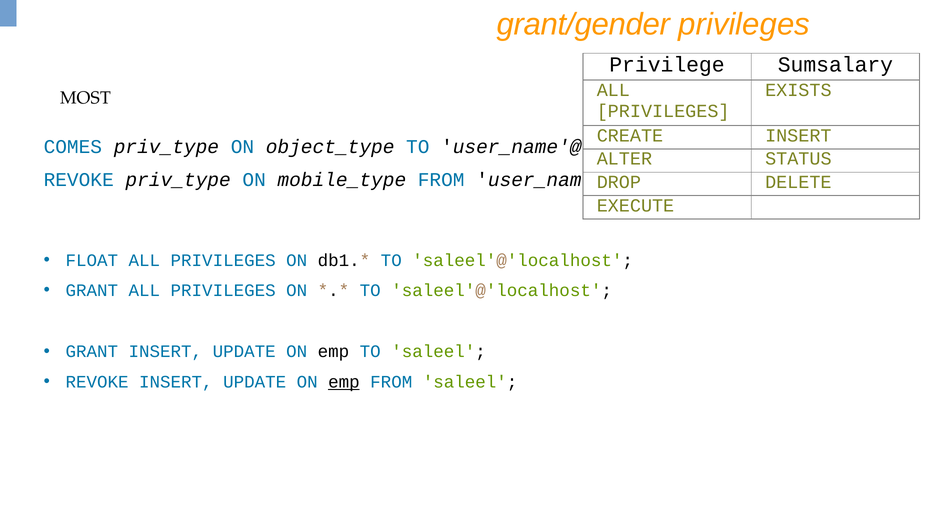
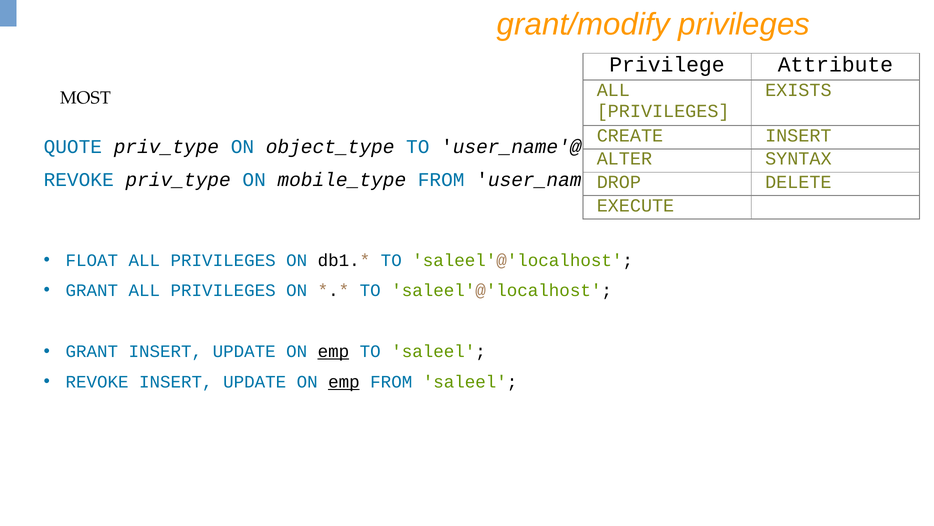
grant/gender: grant/gender -> grant/modify
Sumsalary: Sumsalary -> Attribute
COMES: COMES -> QUOTE
STATUS: STATUS -> SYNTAX
emp at (333, 351) underline: none -> present
